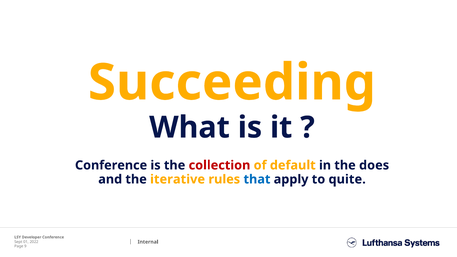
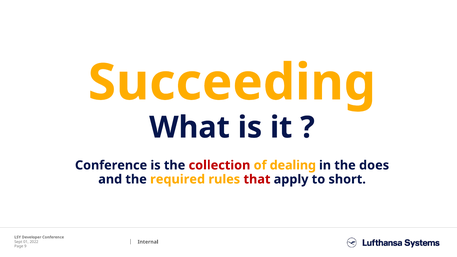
default: default -> dealing
iterative: iterative -> required
that colour: blue -> red
quite: quite -> short
